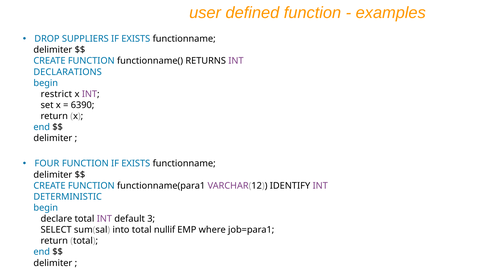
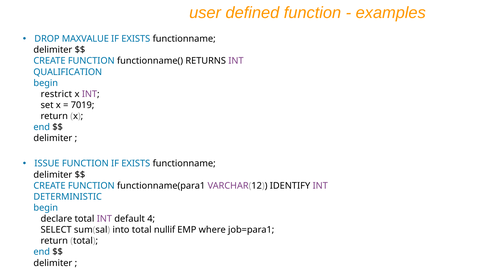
SUPPLIERS: SUPPLIERS -> MAXVALUE
DECLARATIONS: DECLARATIONS -> QUALIFICATION
6390: 6390 -> 7019
FOUR: FOUR -> ISSUE
3: 3 -> 4
